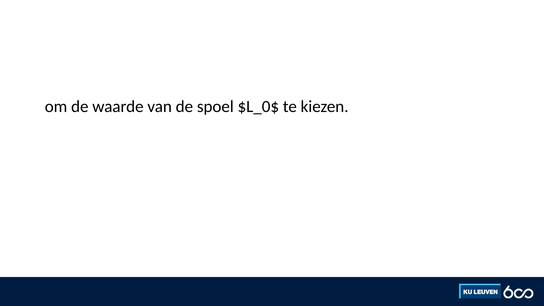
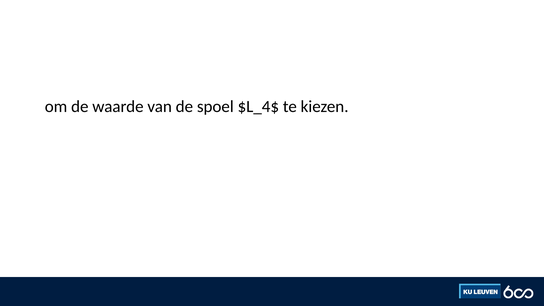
$L_0$: $L_0$ -> $L_4$
